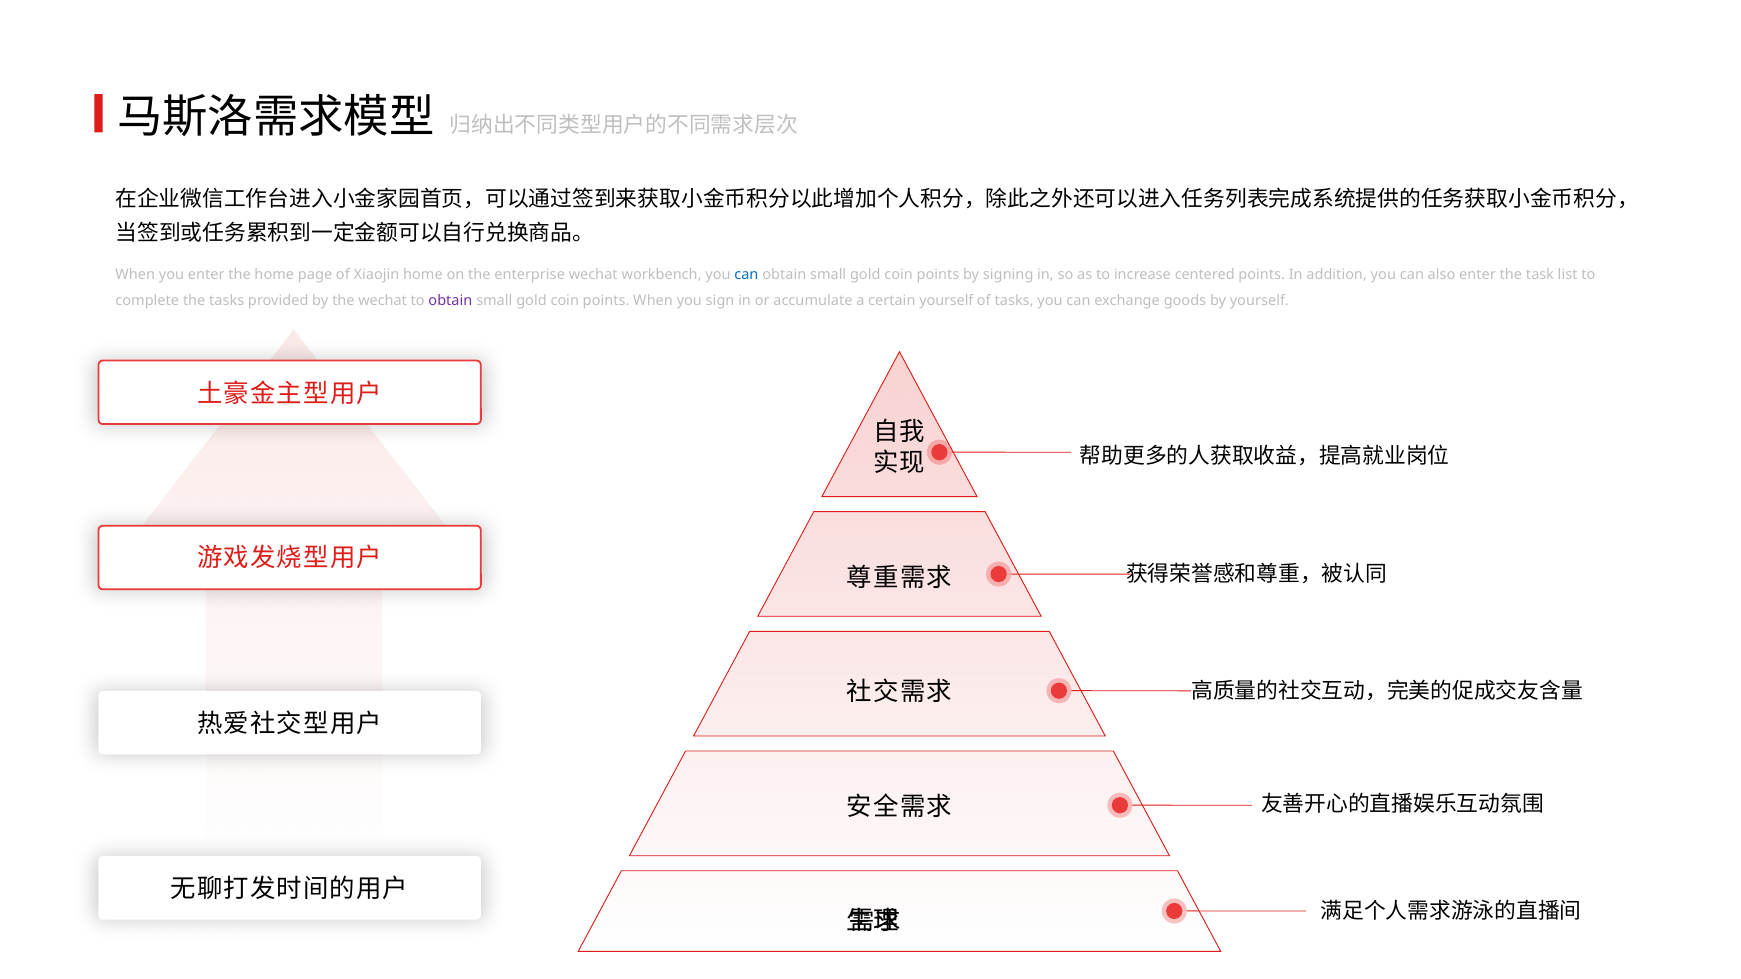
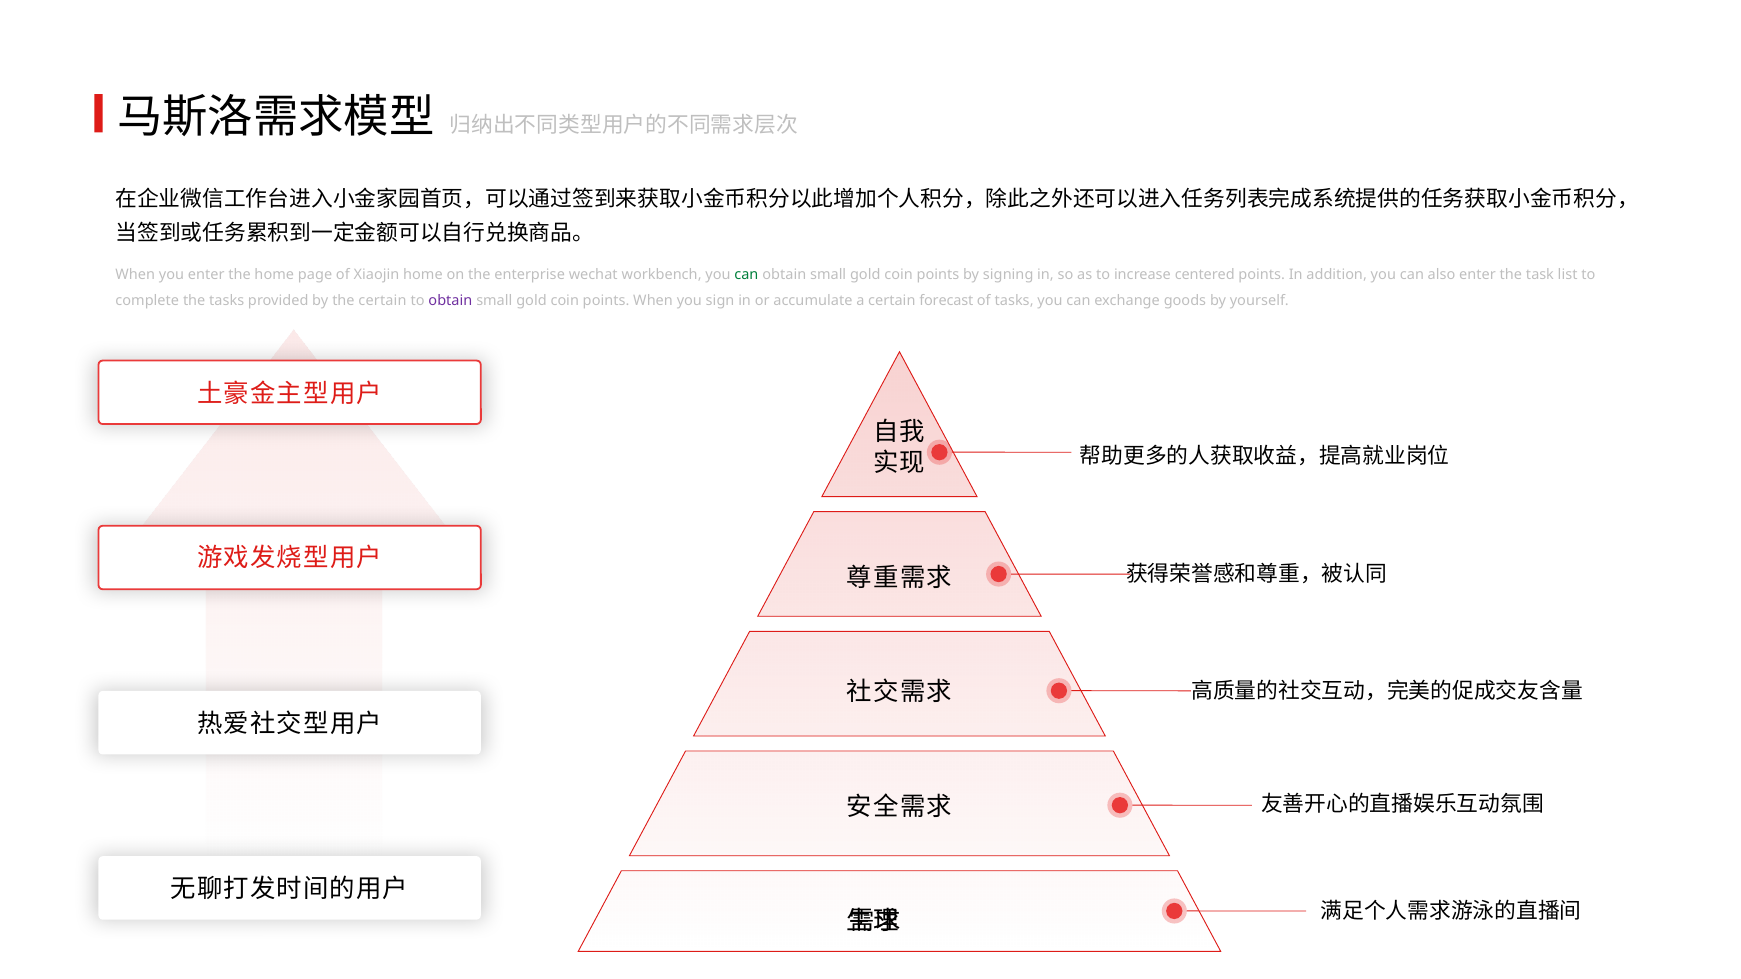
can at (746, 275) colour: blue -> green
the wechat: wechat -> certain
certain yourself: yourself -> forecast
